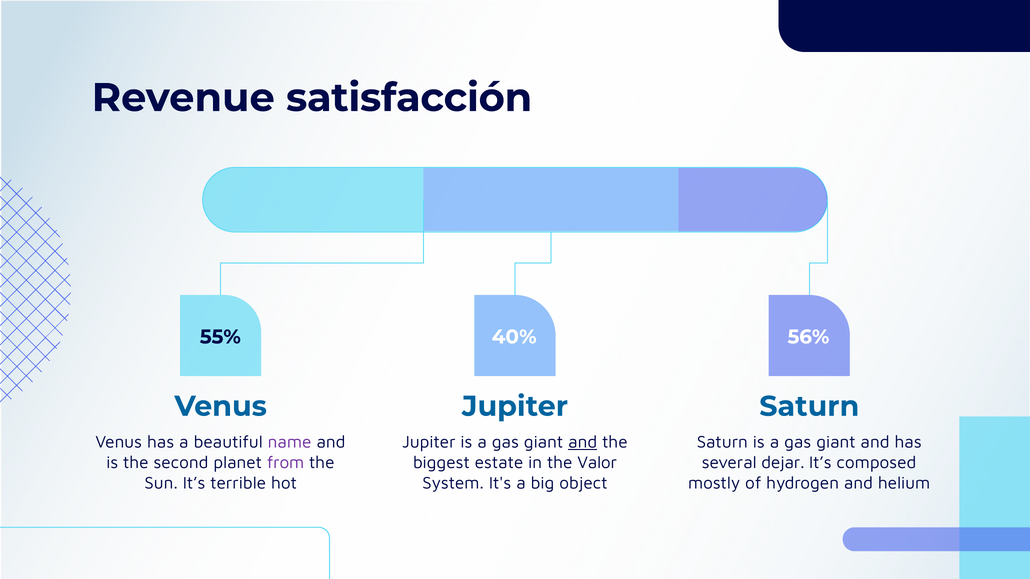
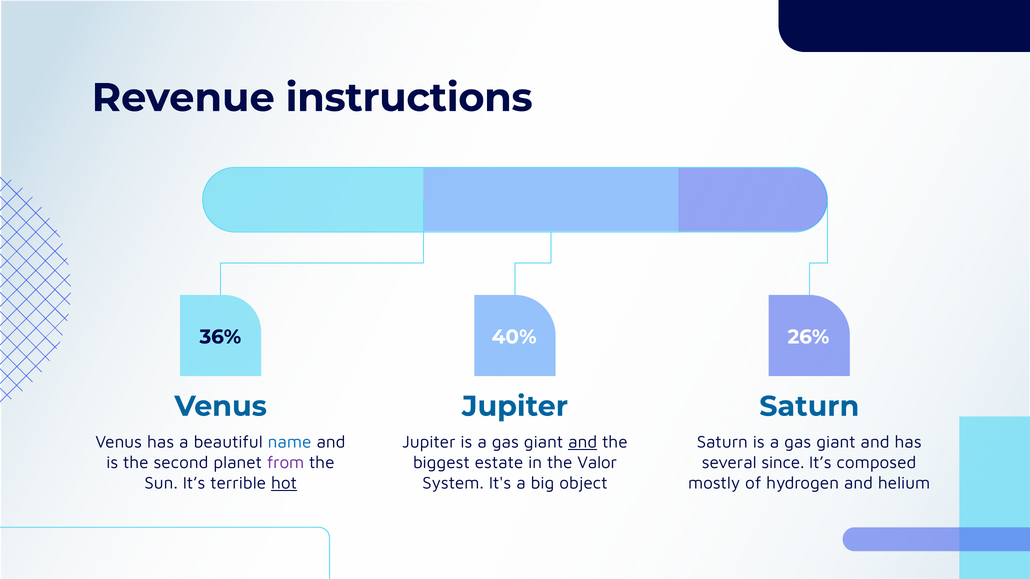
satisfacción: satisfacción -> instructions
55%: 55% -> 36%
56%: 56% -> 26%
name colour: purple -> blue
dejar: dejar -> since
hot underline: none -> present
